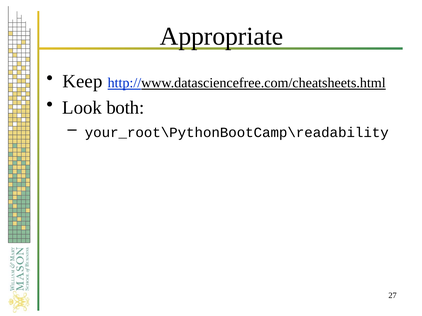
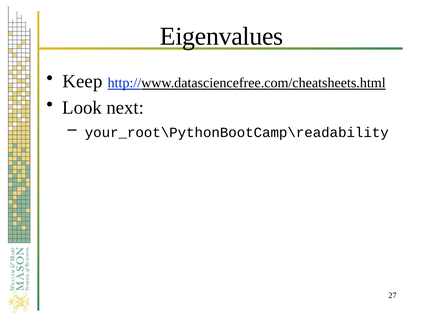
Appropriate: Appropriate -> Eigenvalues
both: both -> next
